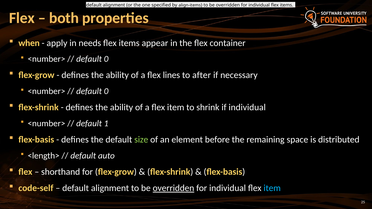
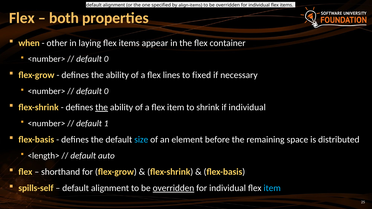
apply: apply -> other
needs: needs -> laying
after: after -> fixed
the at (102, 108) underline: none -> present
size colour: light green -> light blue
code-self: code-self -> spills-self
